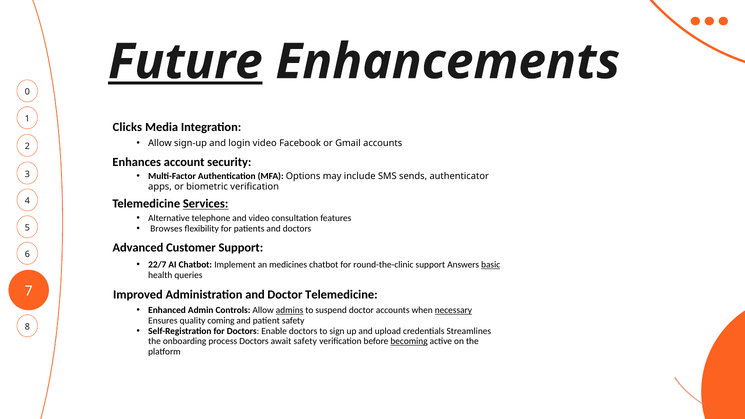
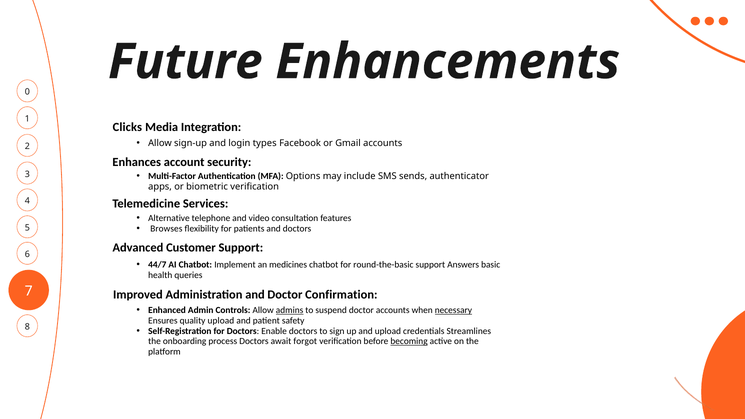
Future underline: present -> none
login video: video -> types
Services underline: present -> none
22/7: 22/7 -> 44/7
round-the-clinic: round-the-clinic -> round-the-basic
basic underline: present -> none
Doctor Telemedicine: Telemedicine -> Confirmation
quality coming: coming -> upload
await safety: safety -> forgot
